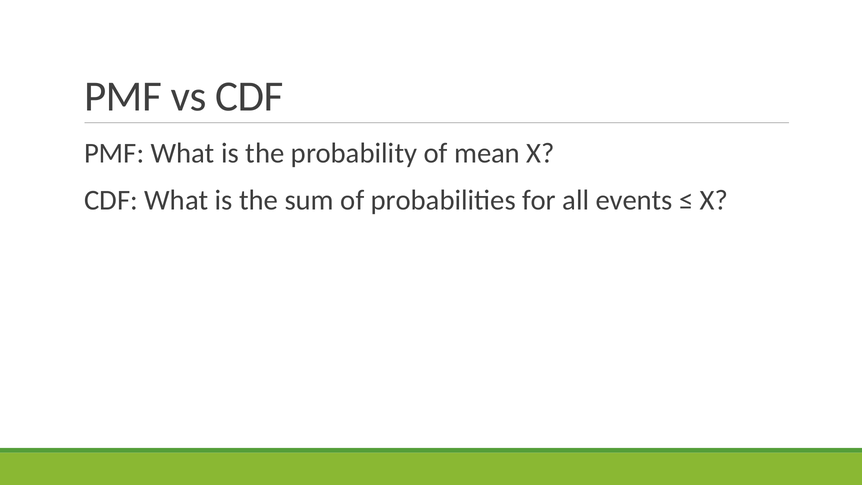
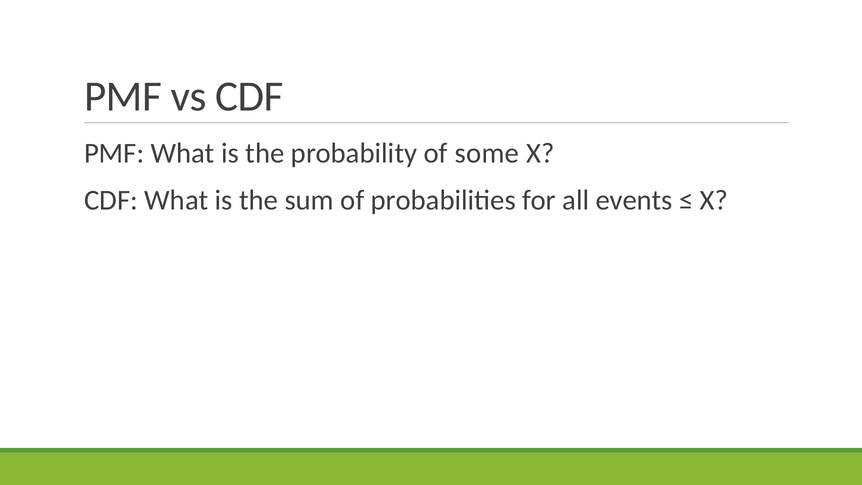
mean: mean -> some
